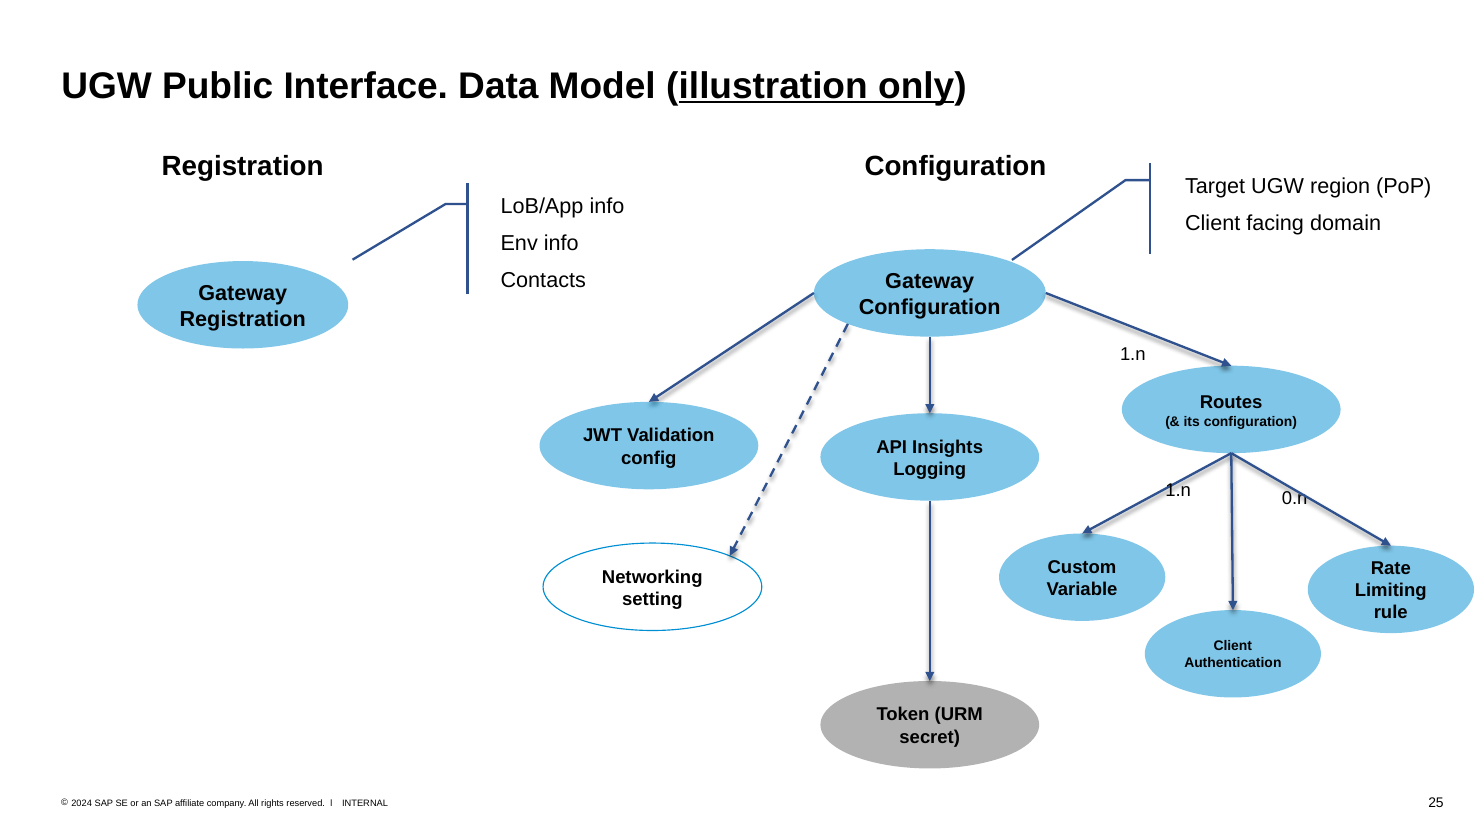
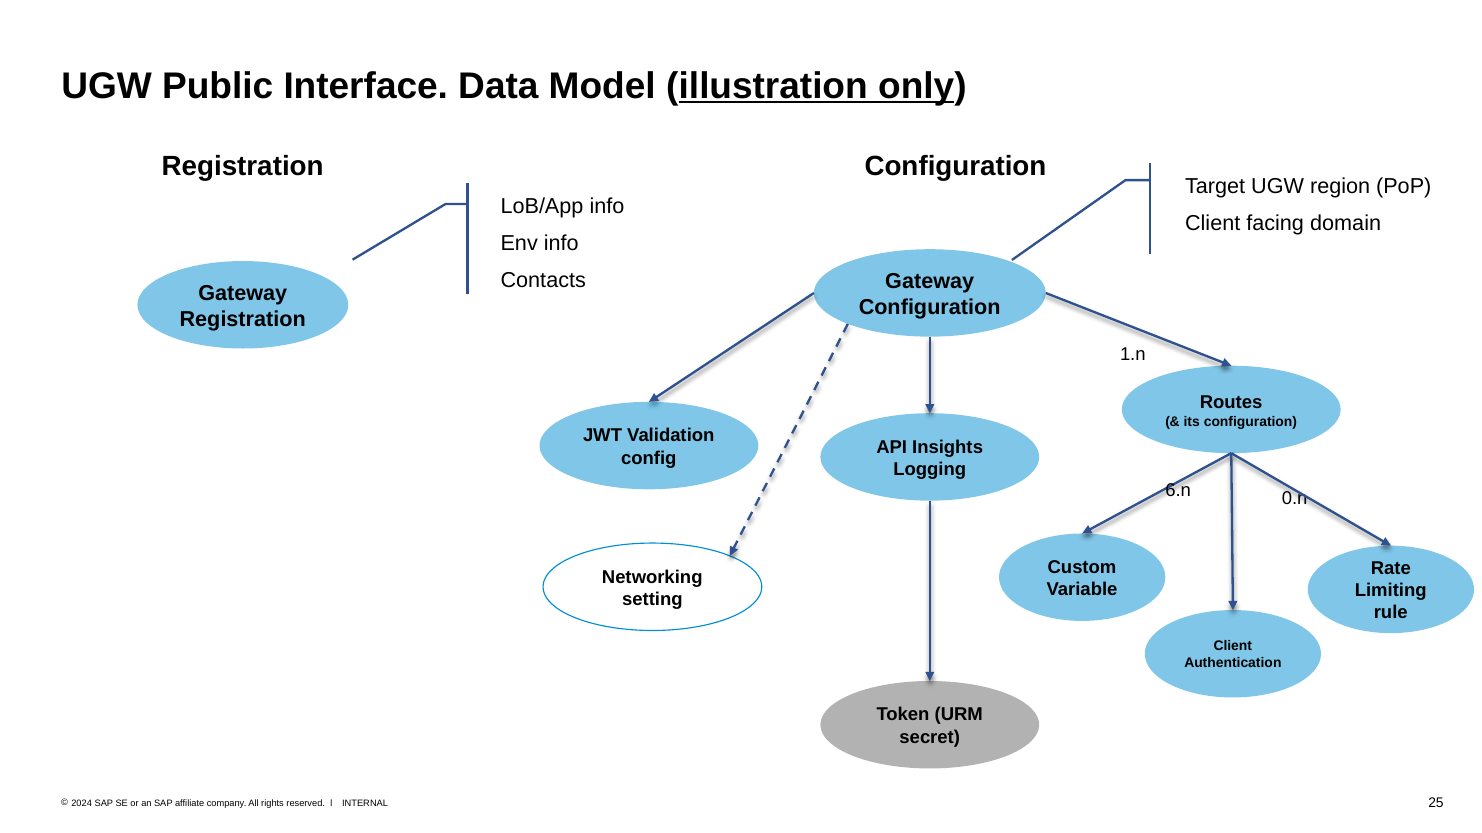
1.n at (1178, 491): 1.n -> 6.n
